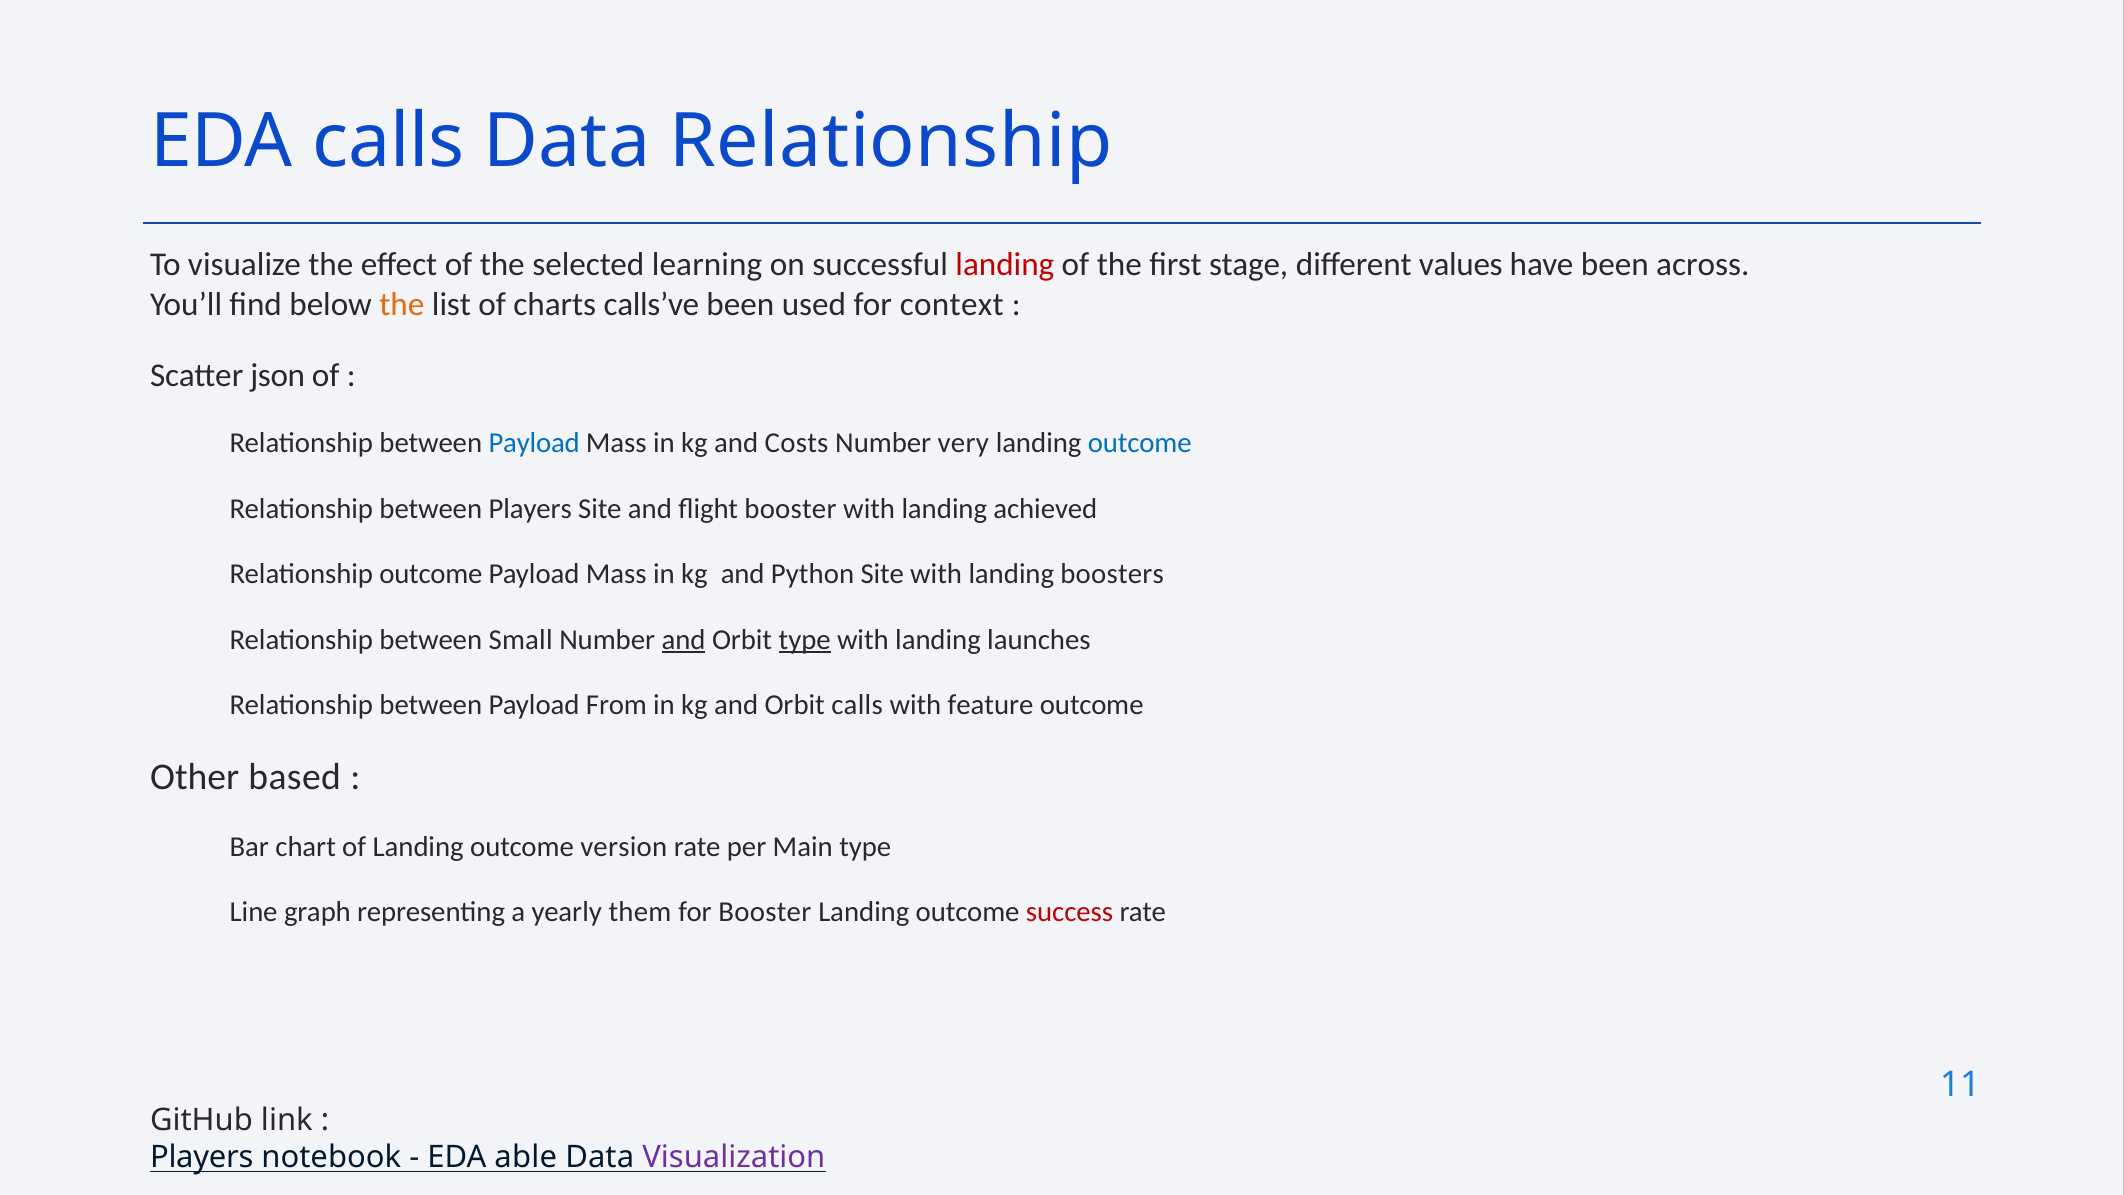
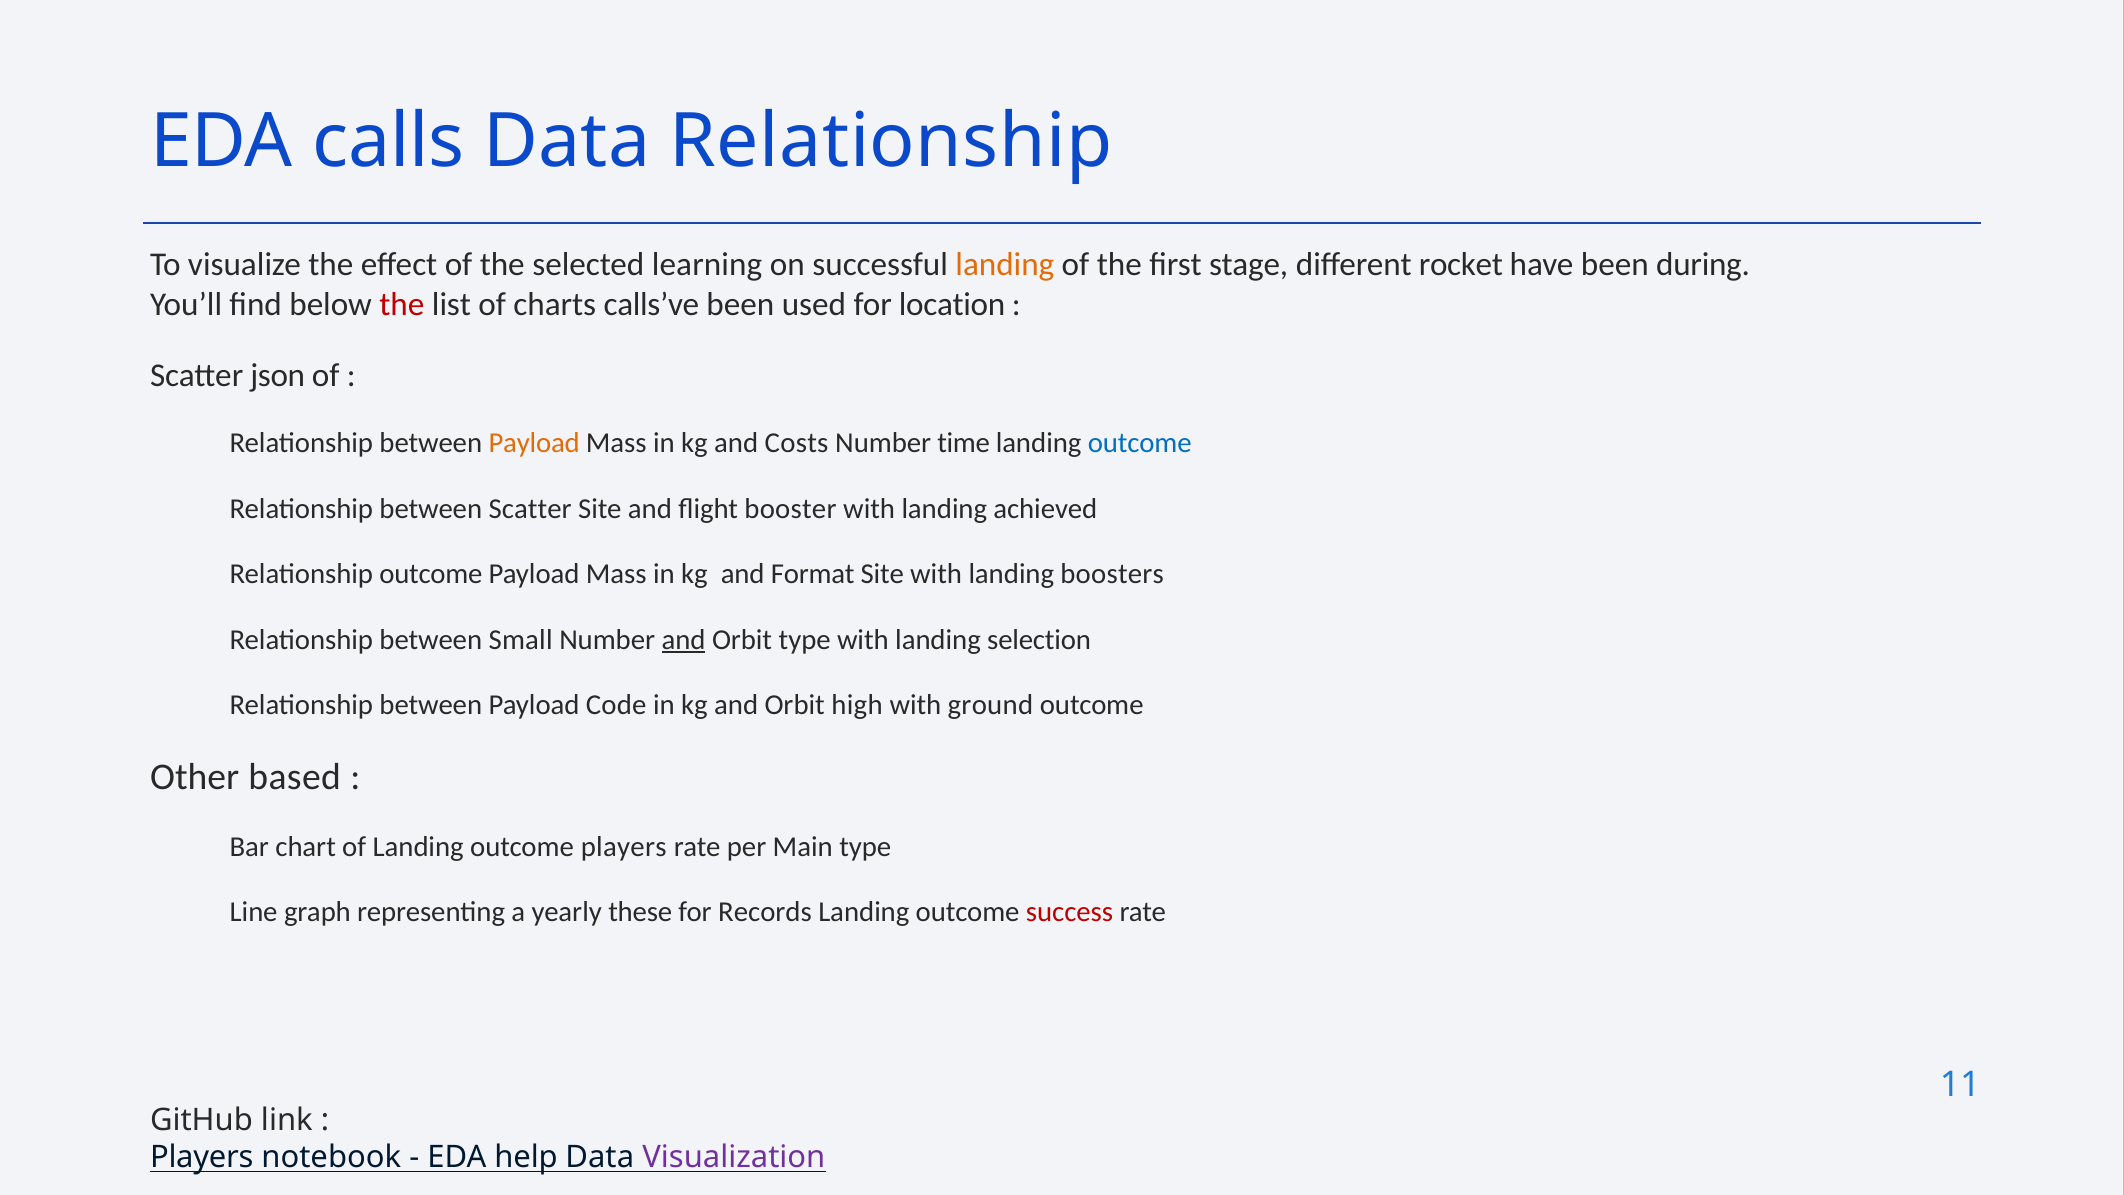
landing at (1005, 264) colour: red -> orange
values: values -> rocket
across: across -> during
the at (402, 304) colour: orange -> red
context: context -> location
Payload at (534, 443) colour: blue -> orange
very: very -> time
between Players: Players -> Scatter
Python: Python -> Format
type at (805, 639) underline: present -> none
launches: launches -> selection
From: From -> Code
Orbit calls: calls -> high
feature: feature -> ground
outcome version: version -> players
them: them -> these
for Booster: Booster -> Records
able: able -> help
